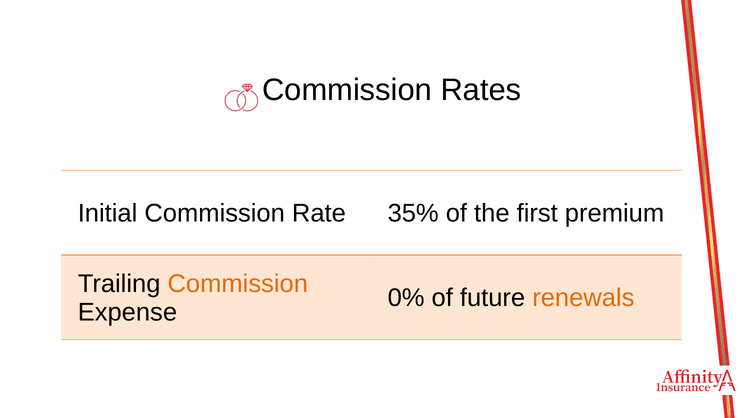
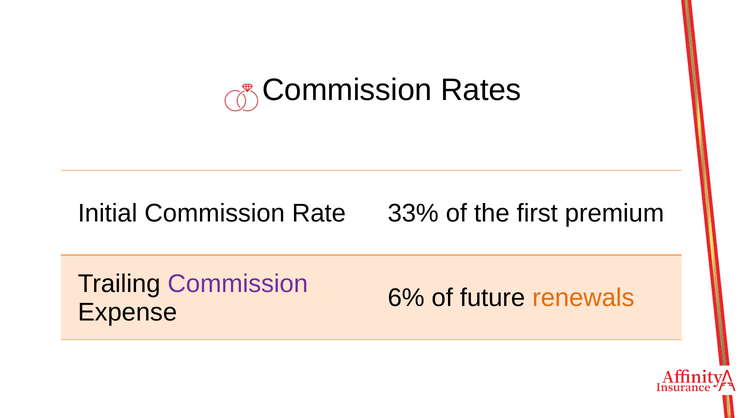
35%: 35% -> 33%
Commission at (238, 284) colour: orange -> purple
0%: 0% -> 6%
